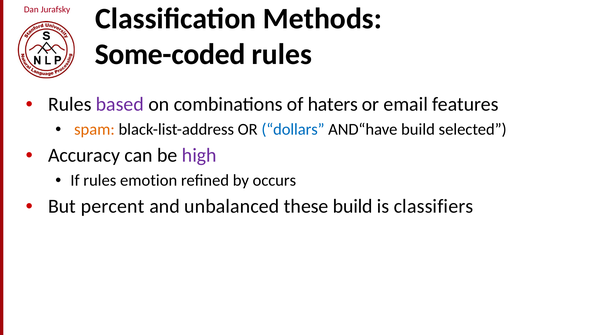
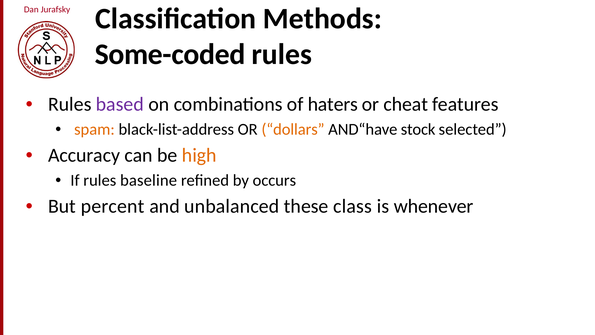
email: email -> cheat
dollars colour: blue -> orange
AND“have build: build -> stock
high colour: purple -> orange
emotion: emotion -> baseline
these build: build -> class
classifiers: classifiers -> whenever
